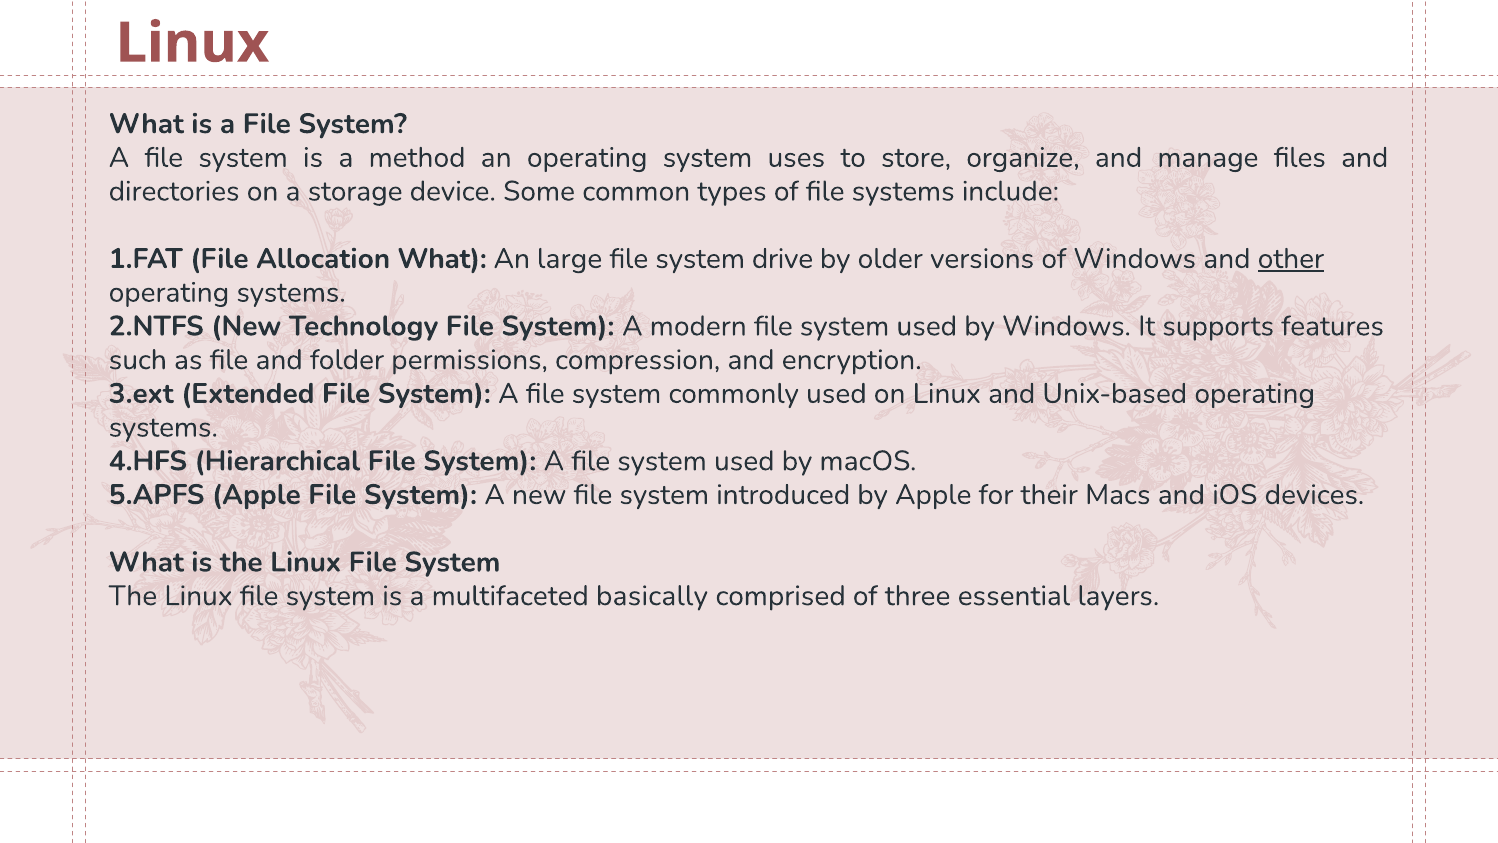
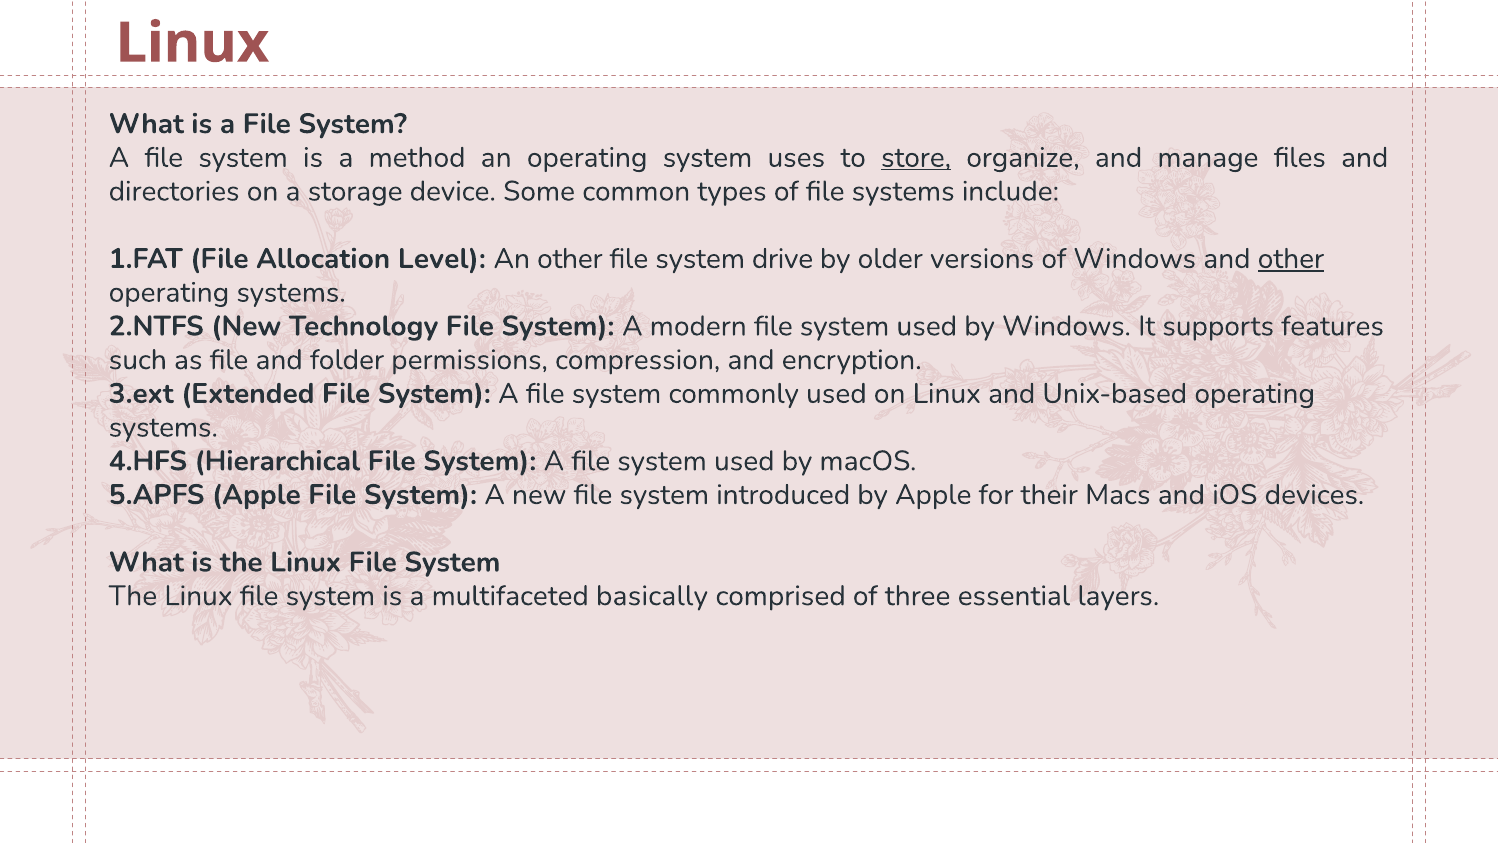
store underline: none -> present
Allocation What: What -> Level
An large: large -> other
